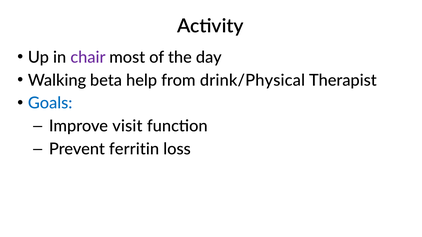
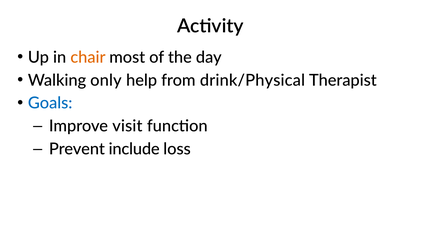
chair colour: purple -> orange
beta: beta -> only
ferritin: ferritin -> include
